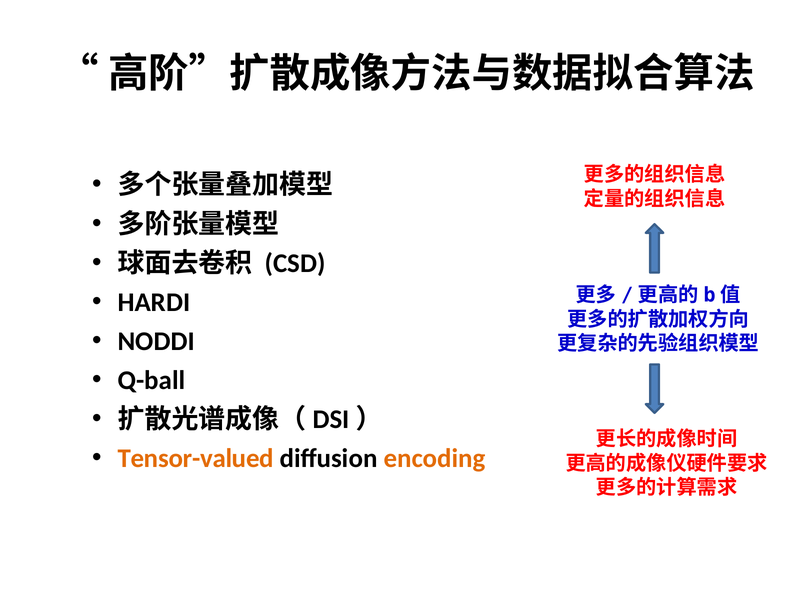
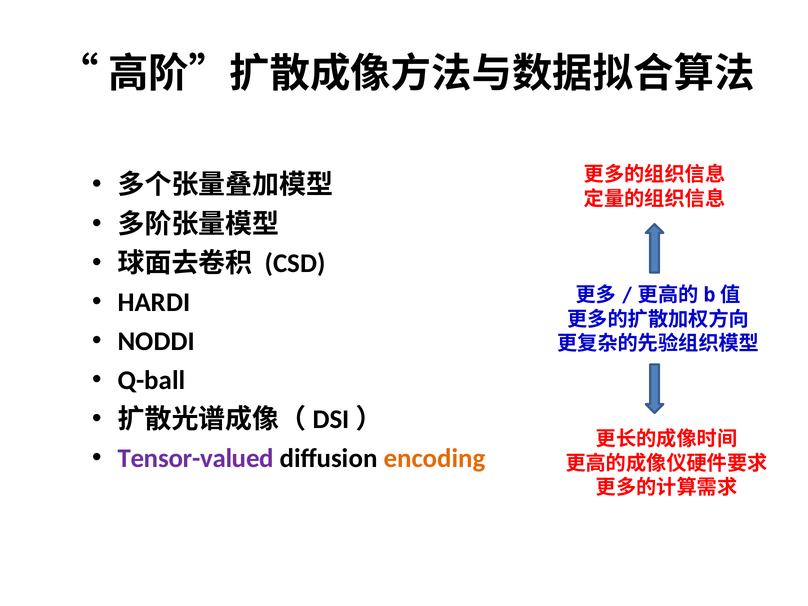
Tensor-valued colour: orange -> purple
